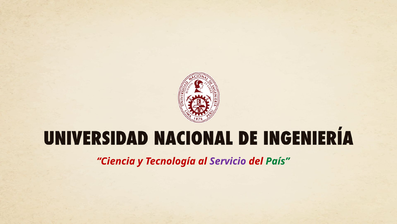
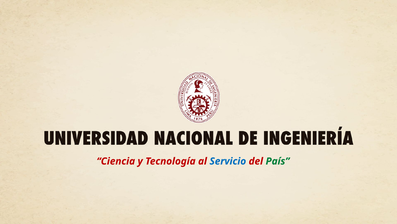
Servicio colour: purple -> blue
